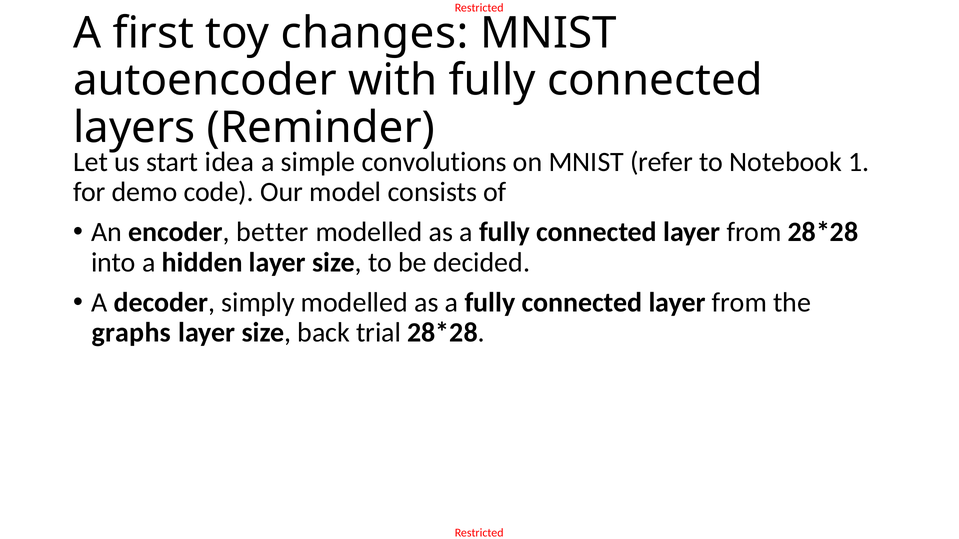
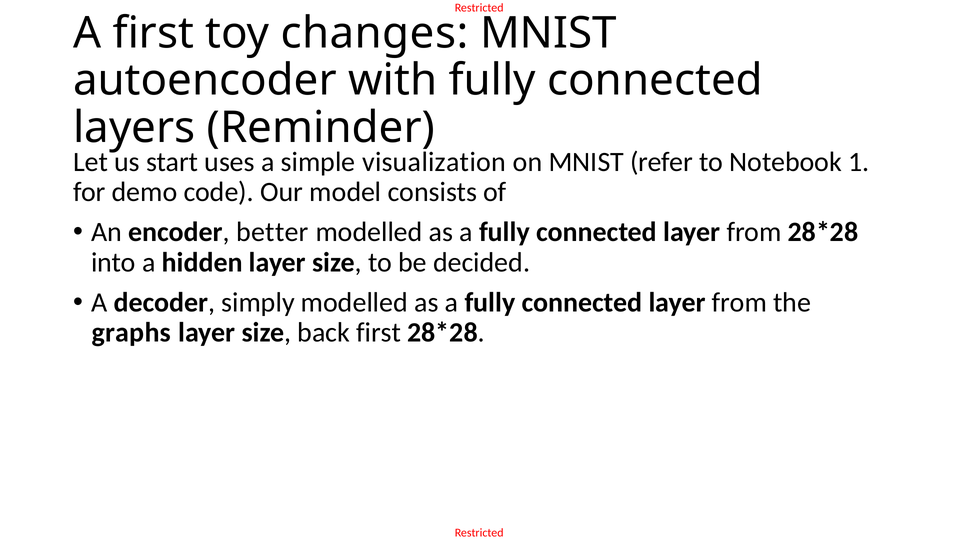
idea: idea -> uses
convolutions: convolutions -> visualization
back trial: trial -> first
